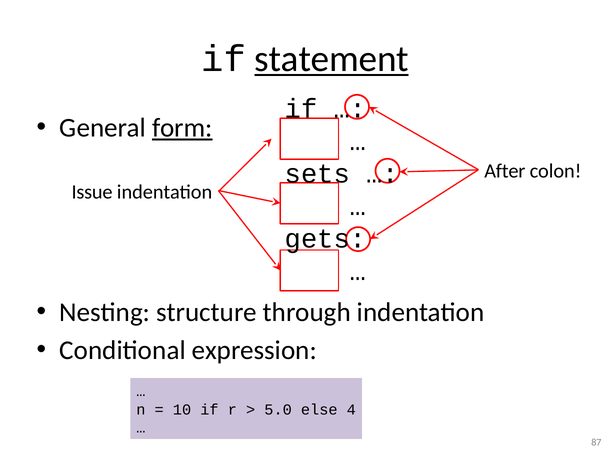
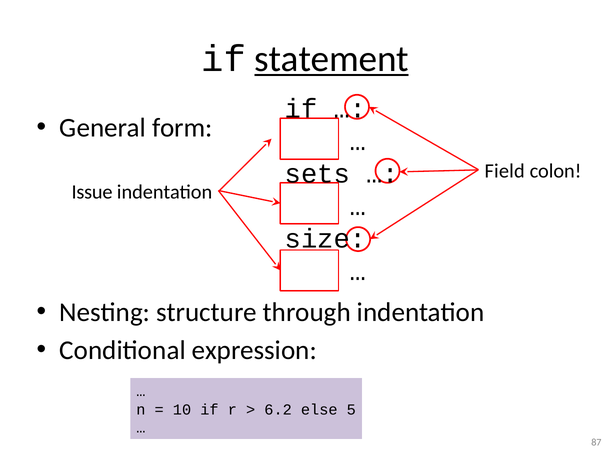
form underline: present -> none
After: After -> Field
gets: gets -> size
5.0: 5.0 -> 6.2
4: 4 -> 5
